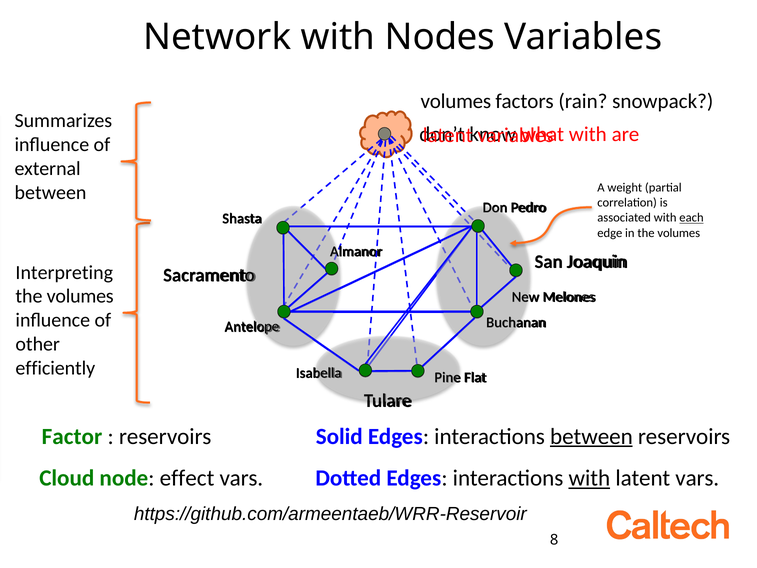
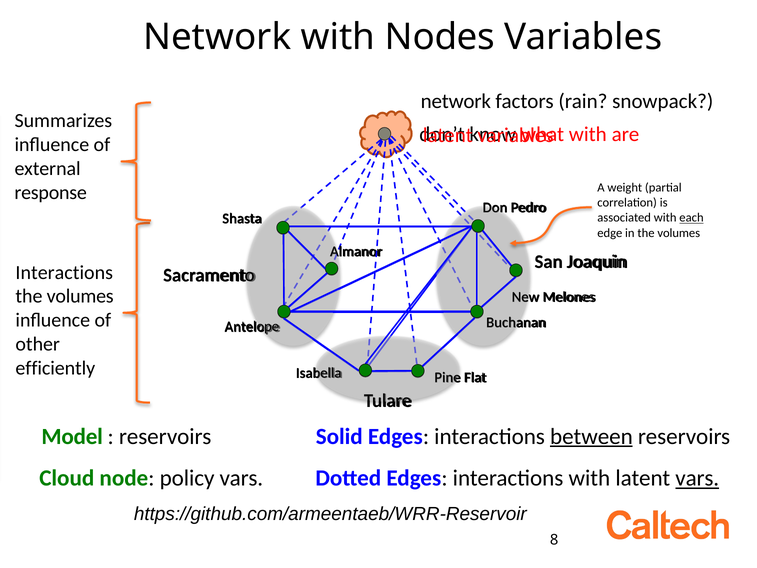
volumes at (456, 101): volumes -> network
between at (51, 193): between -> response
Interpreting at (64, 272): Interpreting -> Interactions
Factor: Factor -> Model
effect: effect -> policy
with at (589, 478) underline: present -> none
vars at (697, 478) underline: none -> present
